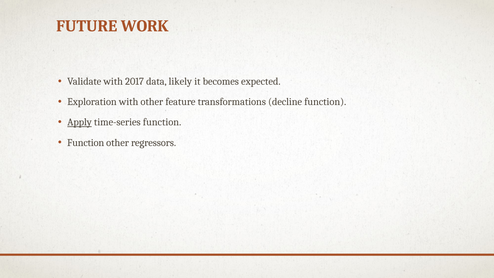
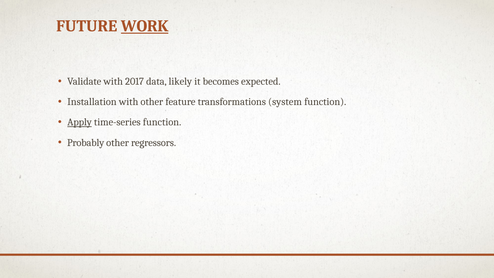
WORK underline: none -> present
Exploration: Exploration -> Installation
decline: decline -> system
Function at (86, 143): Function -> Probably
